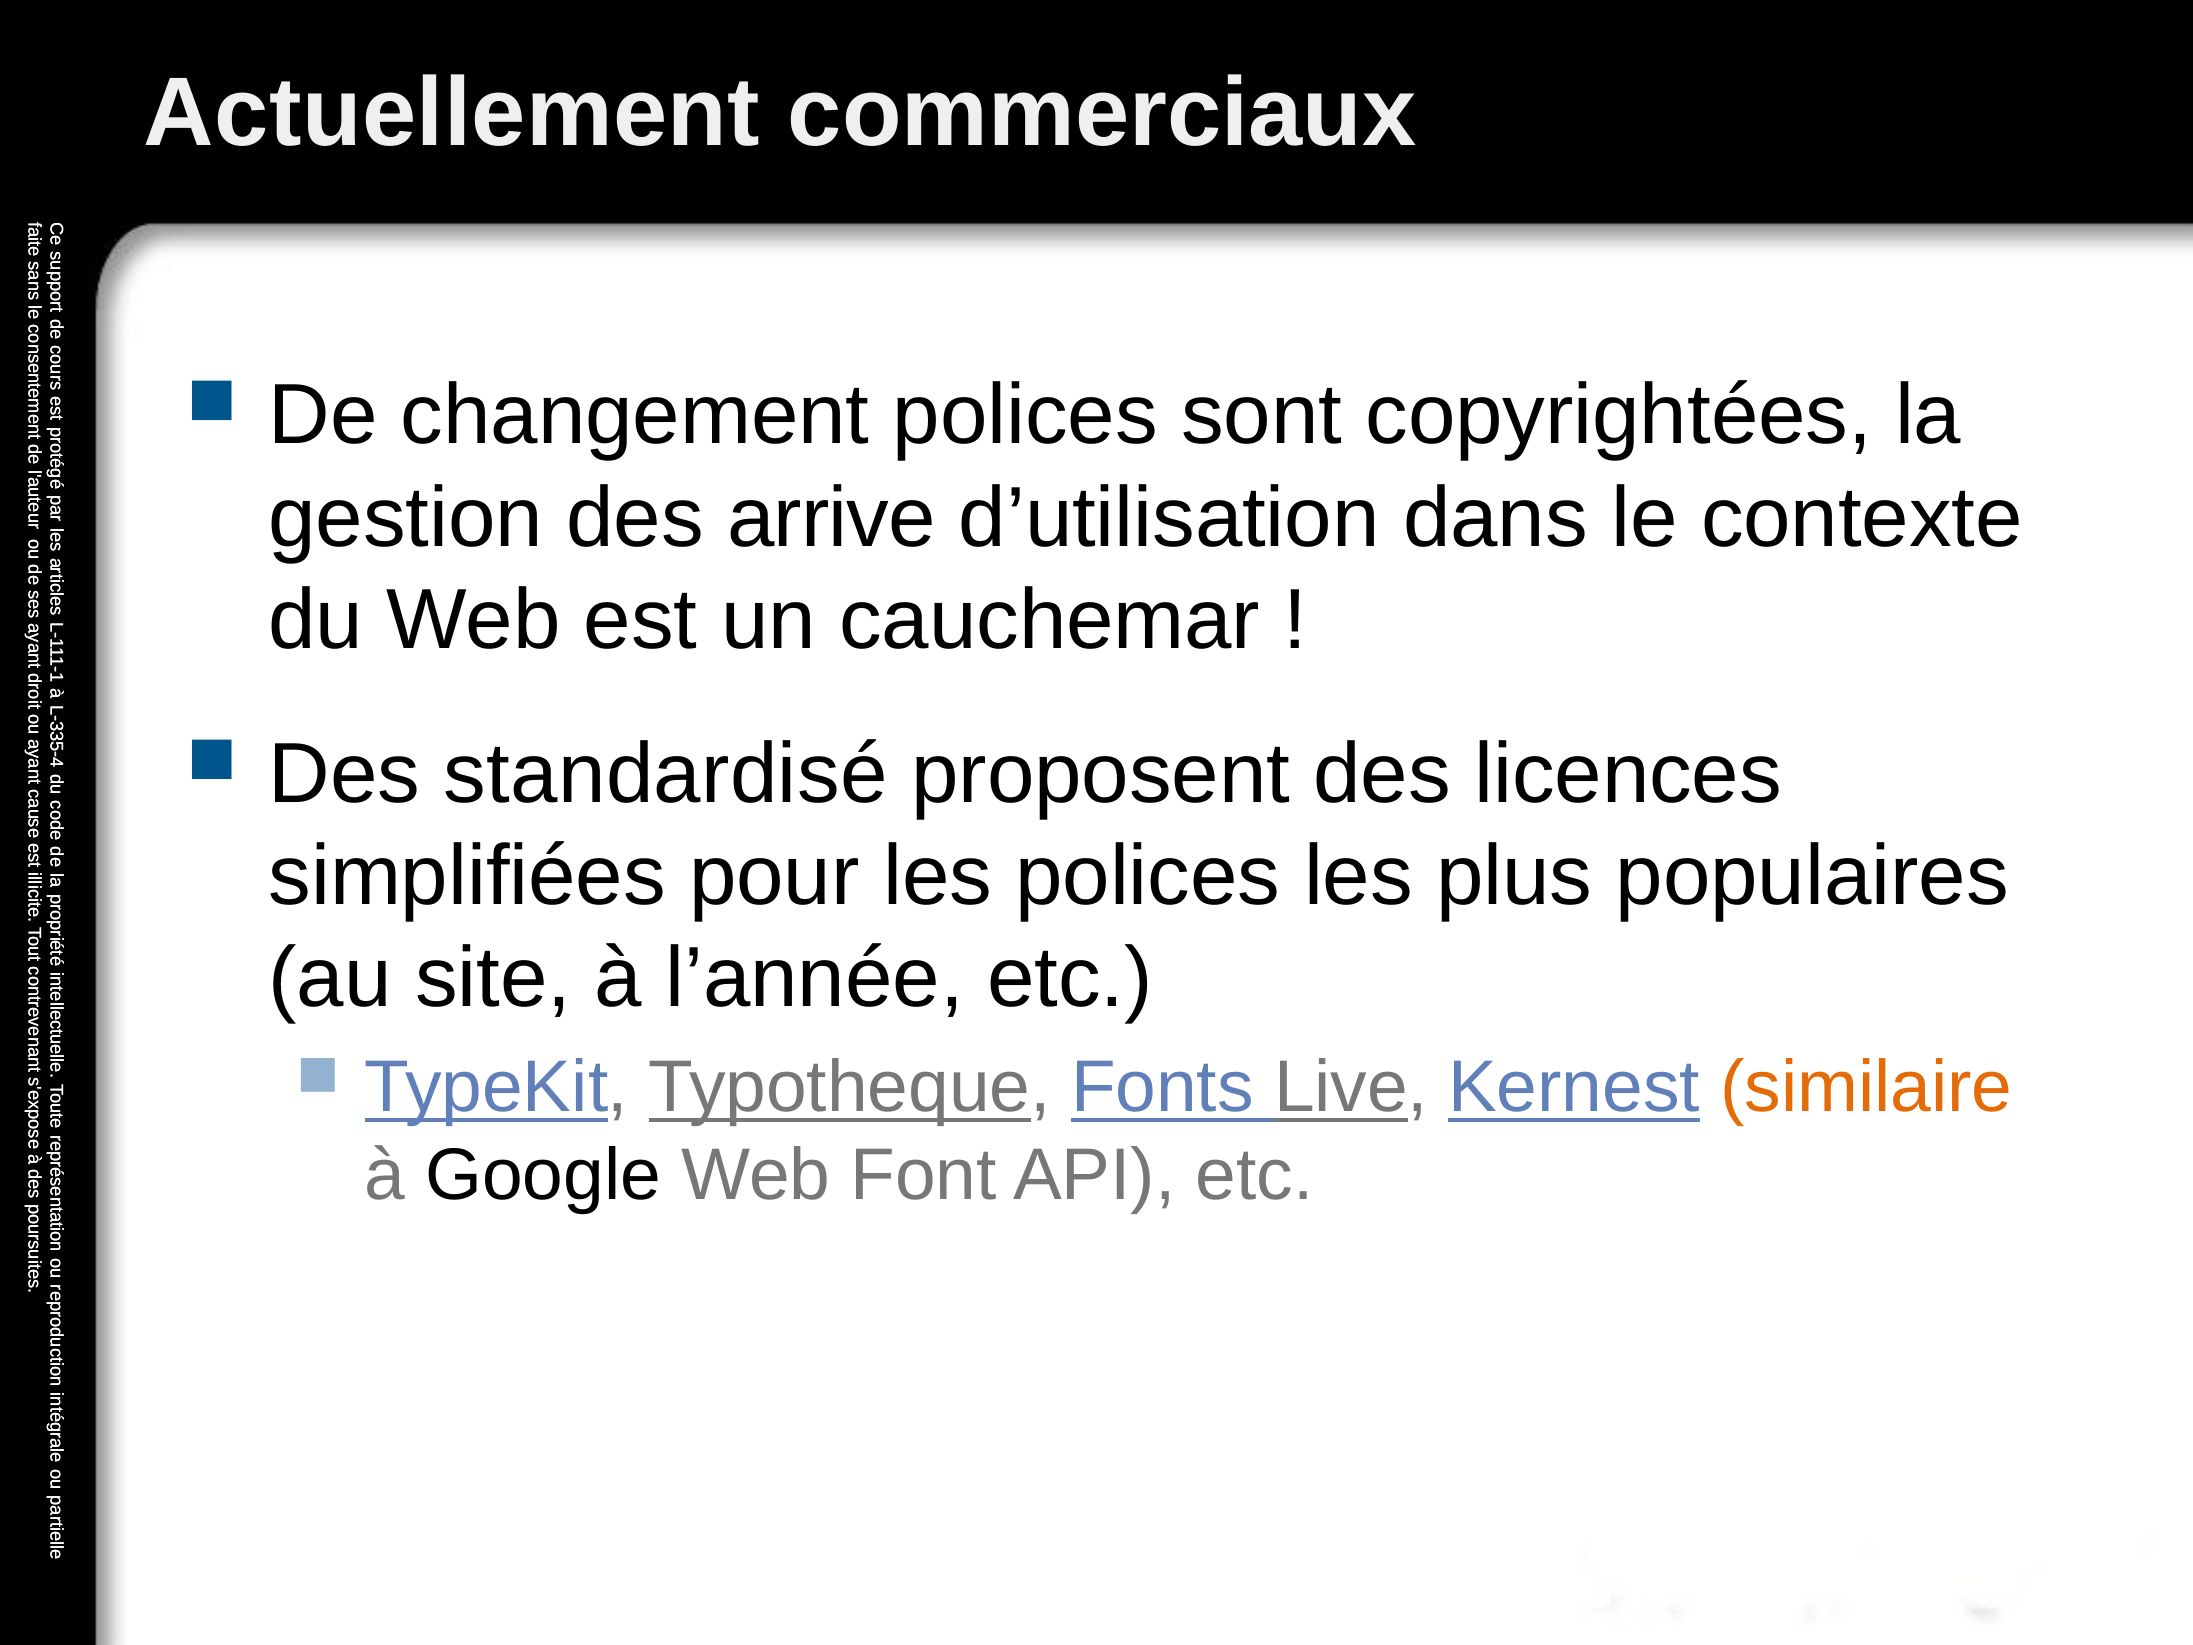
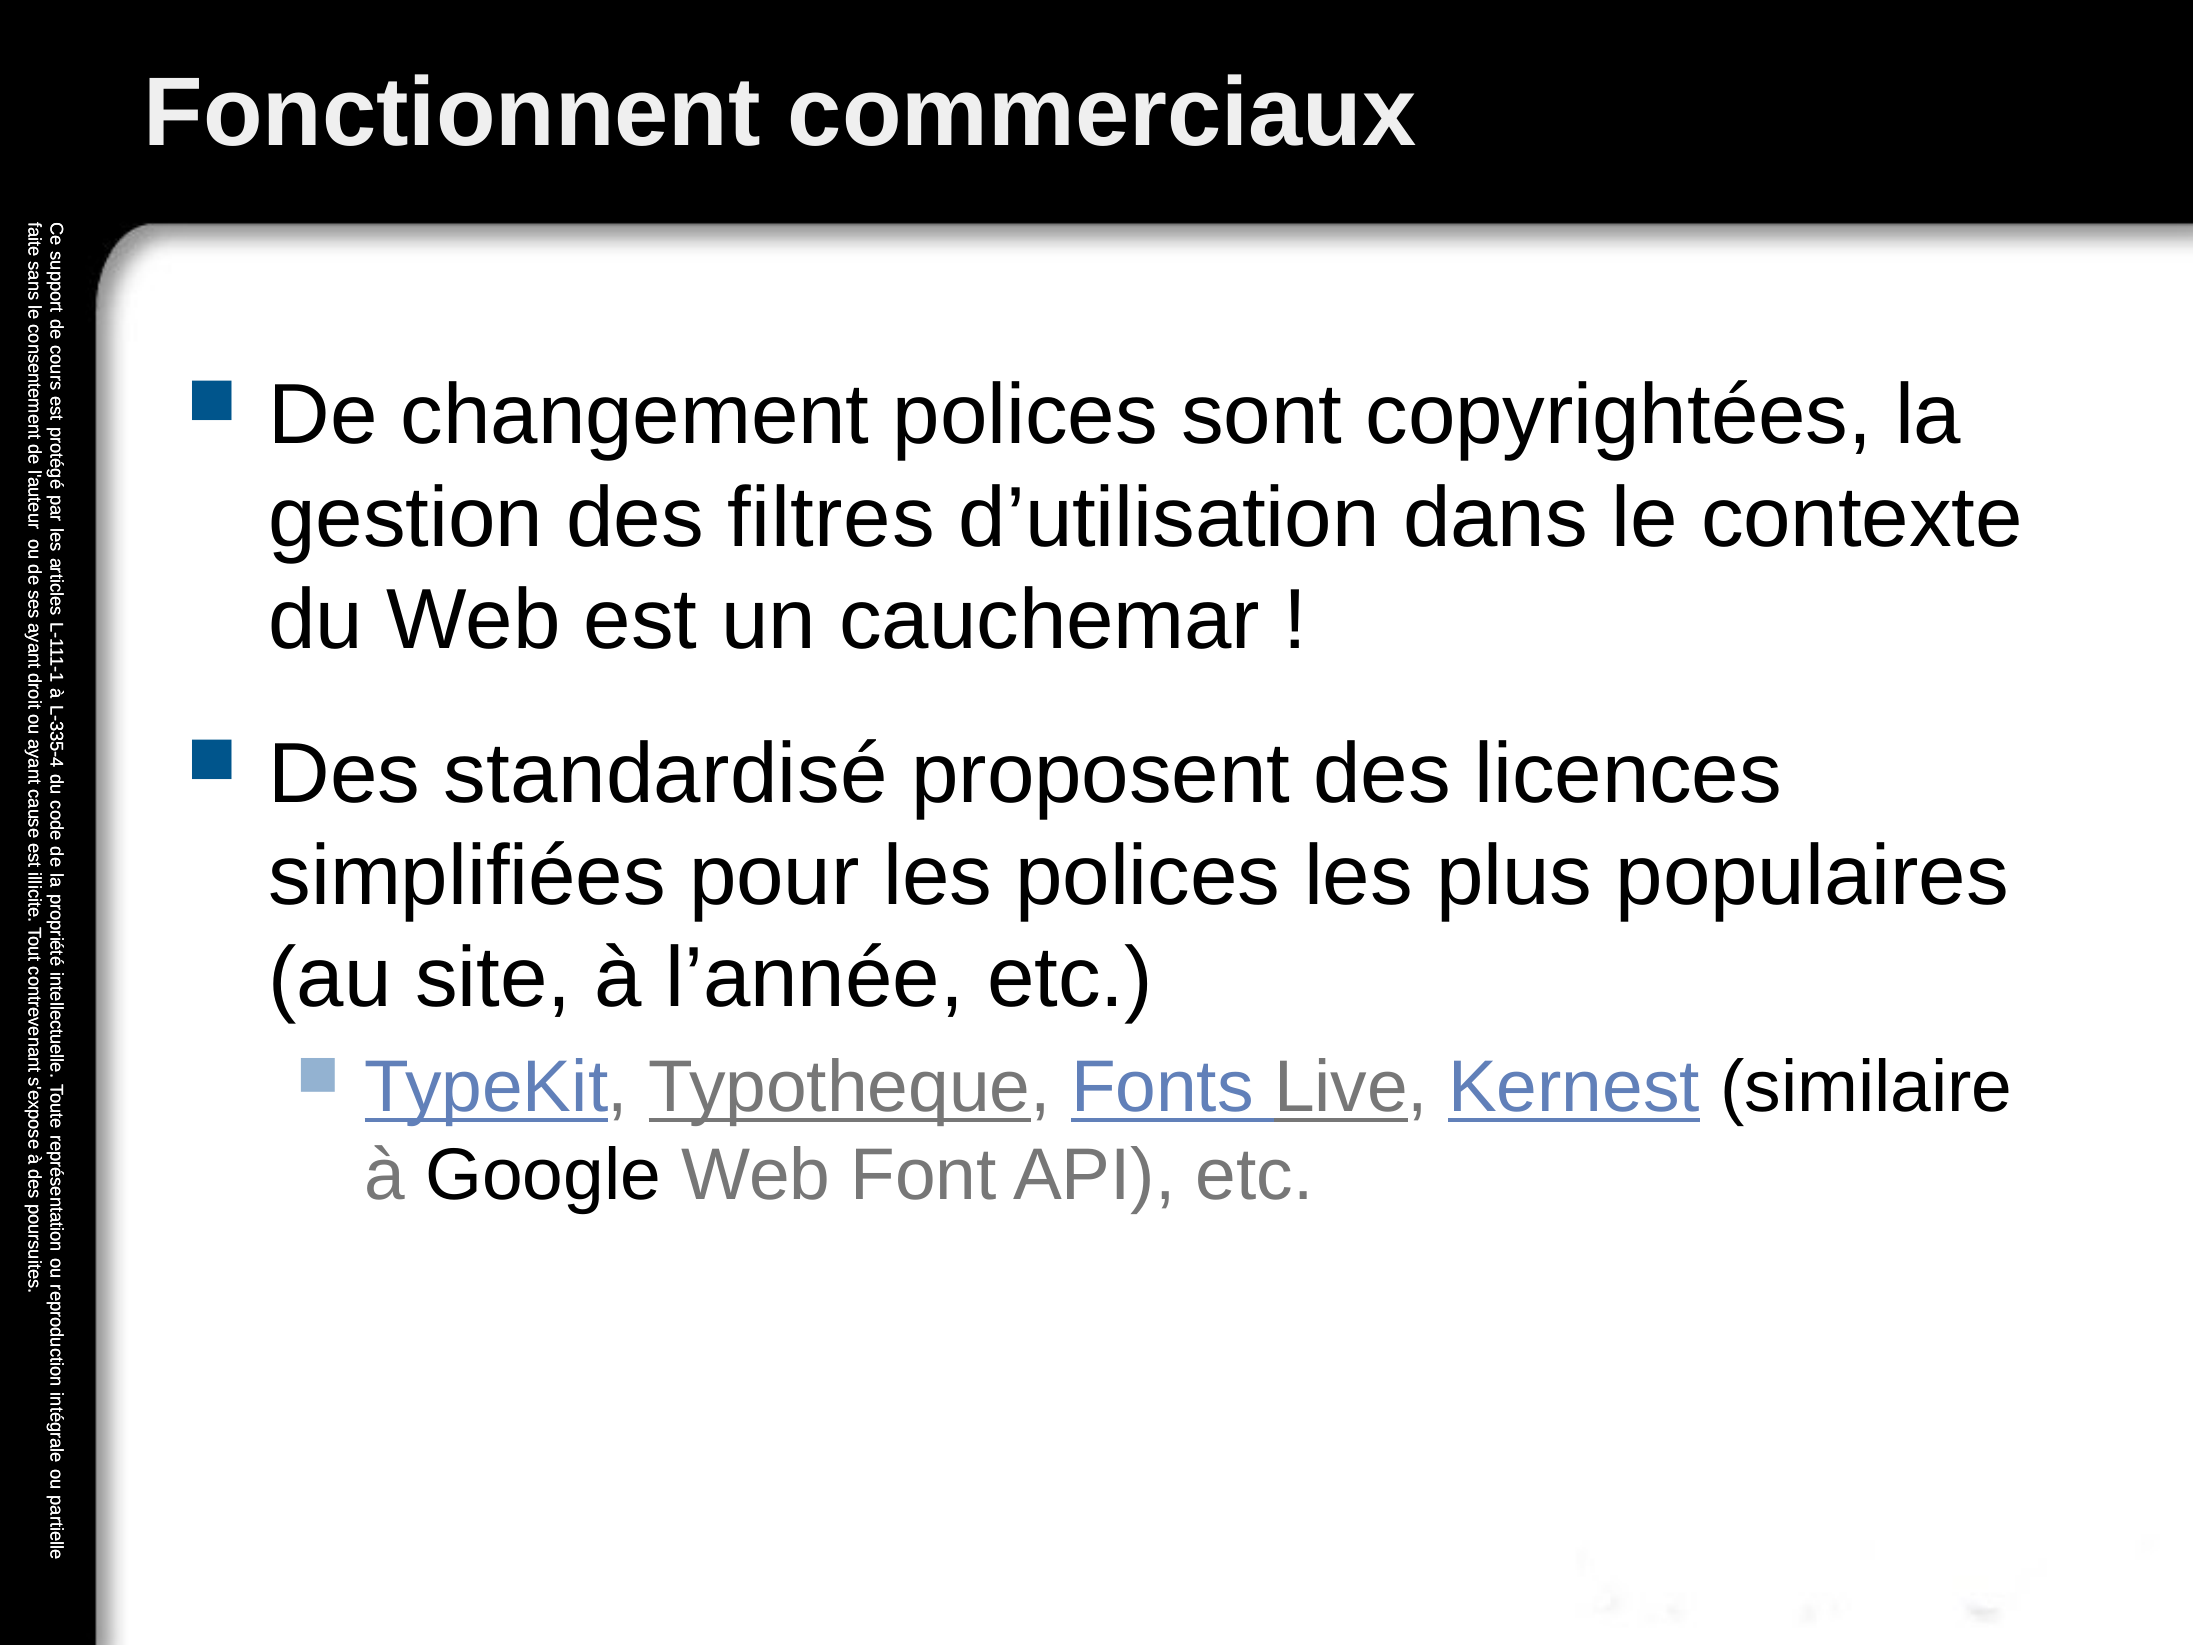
Actuellement: Actuellement -> Fonctionnent
arrive: arrive -> filtres
similaire colour: orange -> black
